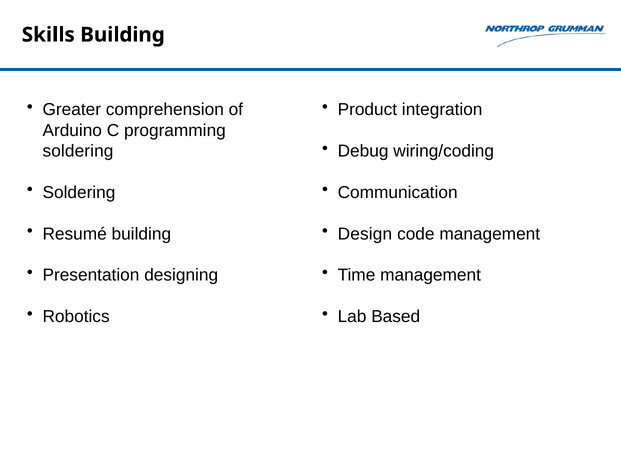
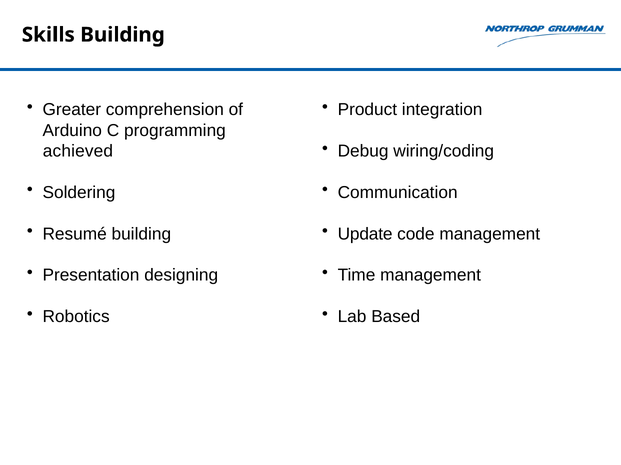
soldering at (78, 151): soldering -> achieved
Design: Design -> Update
